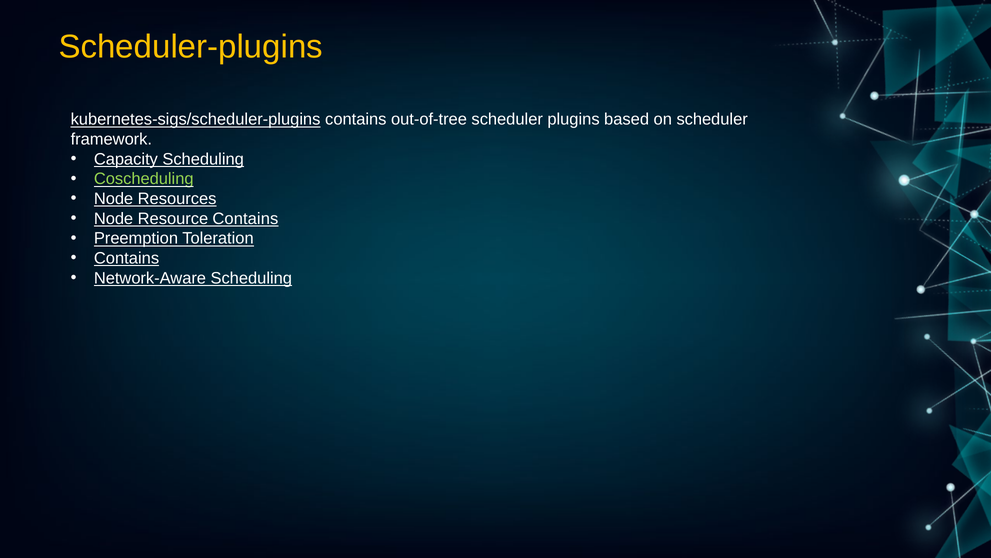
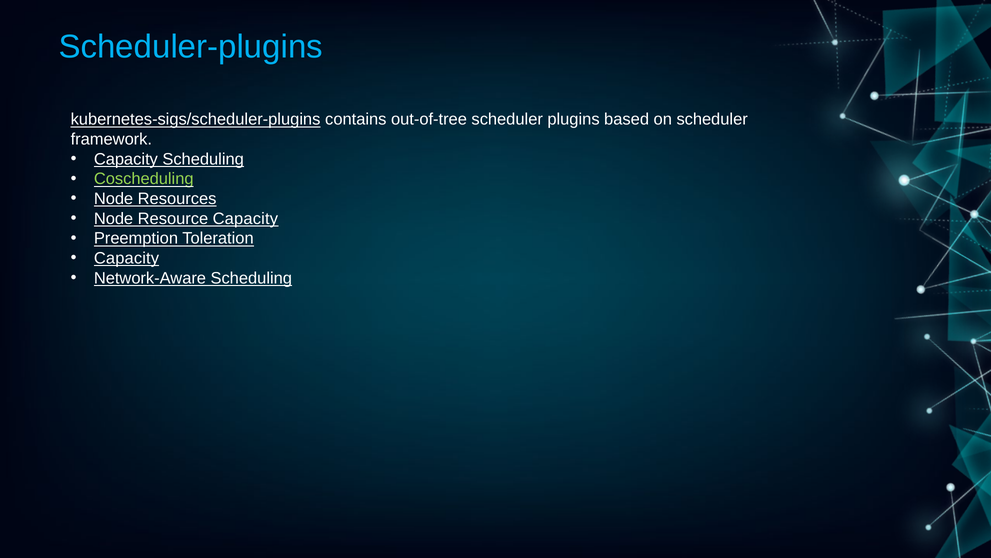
Scheduler-plugins colour: yellow -> light blue
Resource Contains: Contains -> Capacity
Contains at (127, 258): Contains -> Capacity
